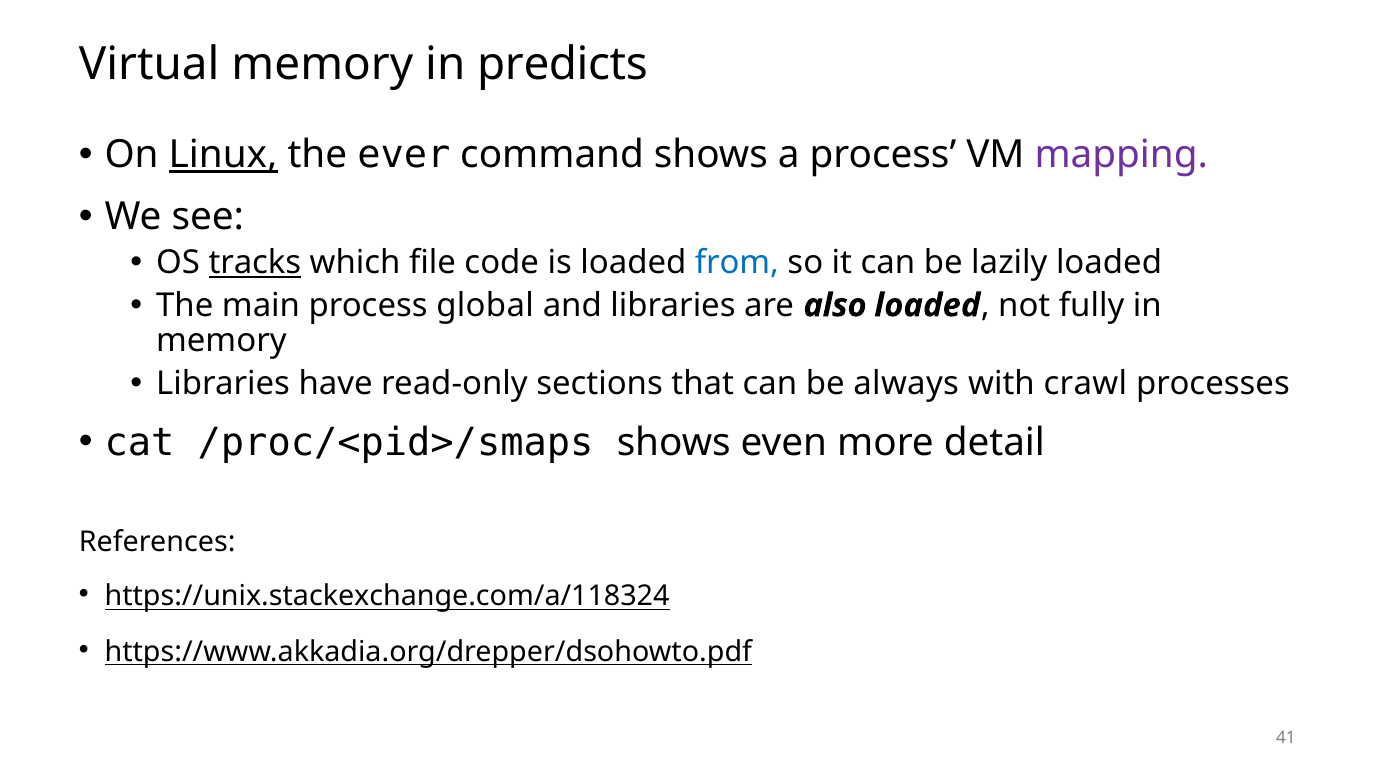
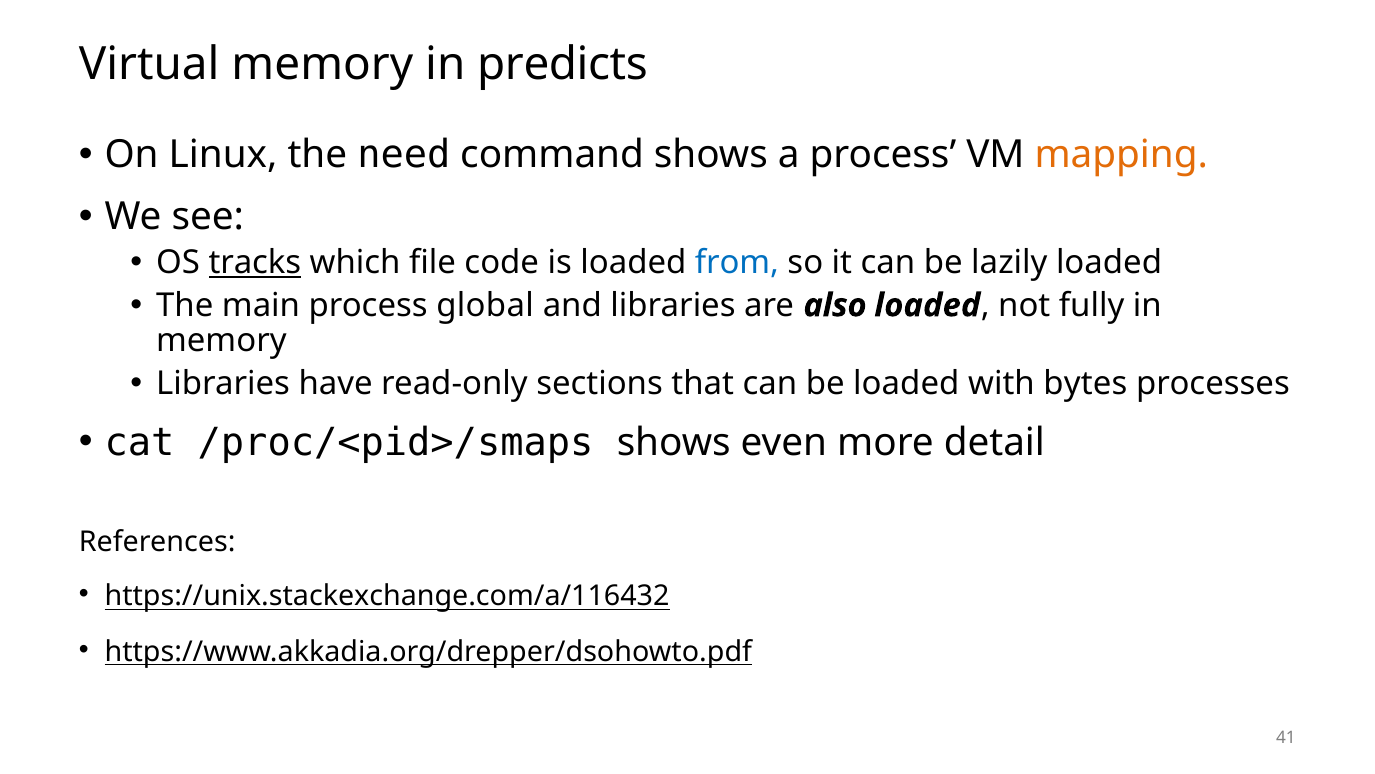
Linux underline: present -> none
ever: ever -> need
mapping colour: purple -> orange
be always: always -> loaded
crawl: crawl -> bytes
https://unix.stackexchange.com/a/118324: https://unix.stackexchange.com/a/118324 -> https://unix.stackexchange.com/a/116432
